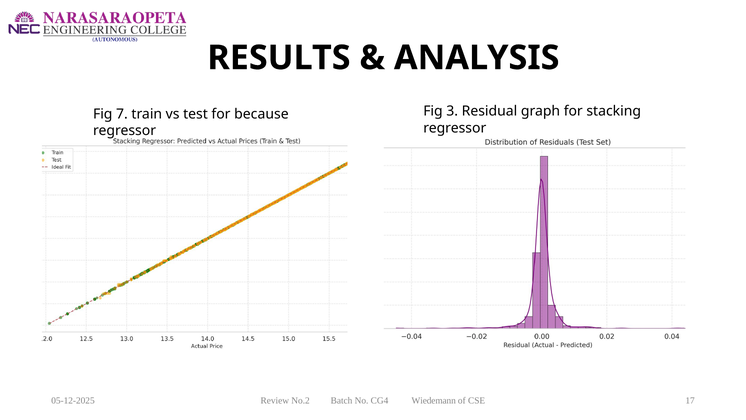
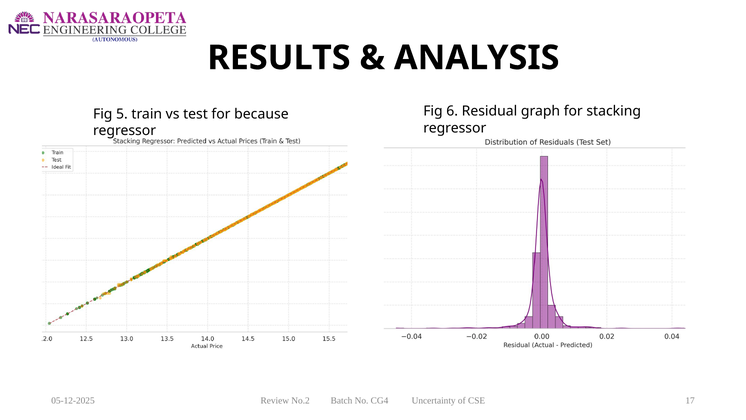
3: 3 -> 6
7: 7 -> 5
Wiedemann: Wiedemann -> Uncertainty
